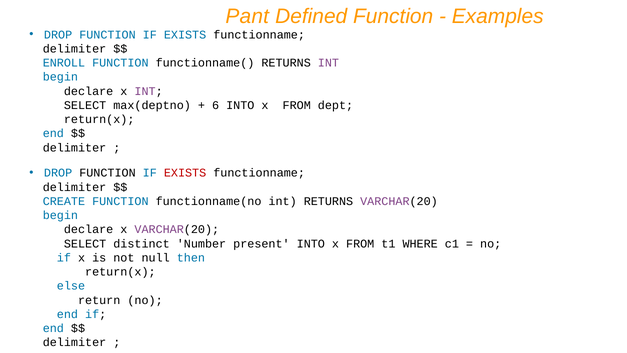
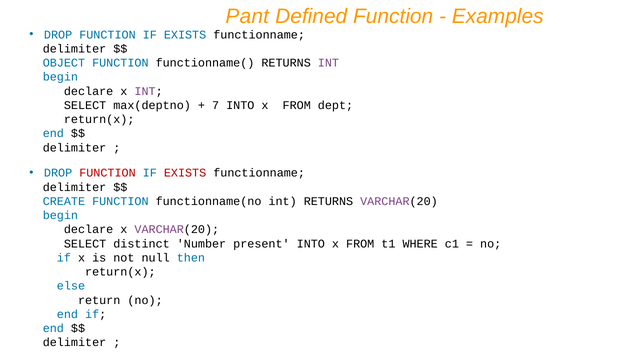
ENROLL: ENROLL -> OBJECT
6: 6 -> 7
FUNCTION at (107, 173) colour: black -> red
